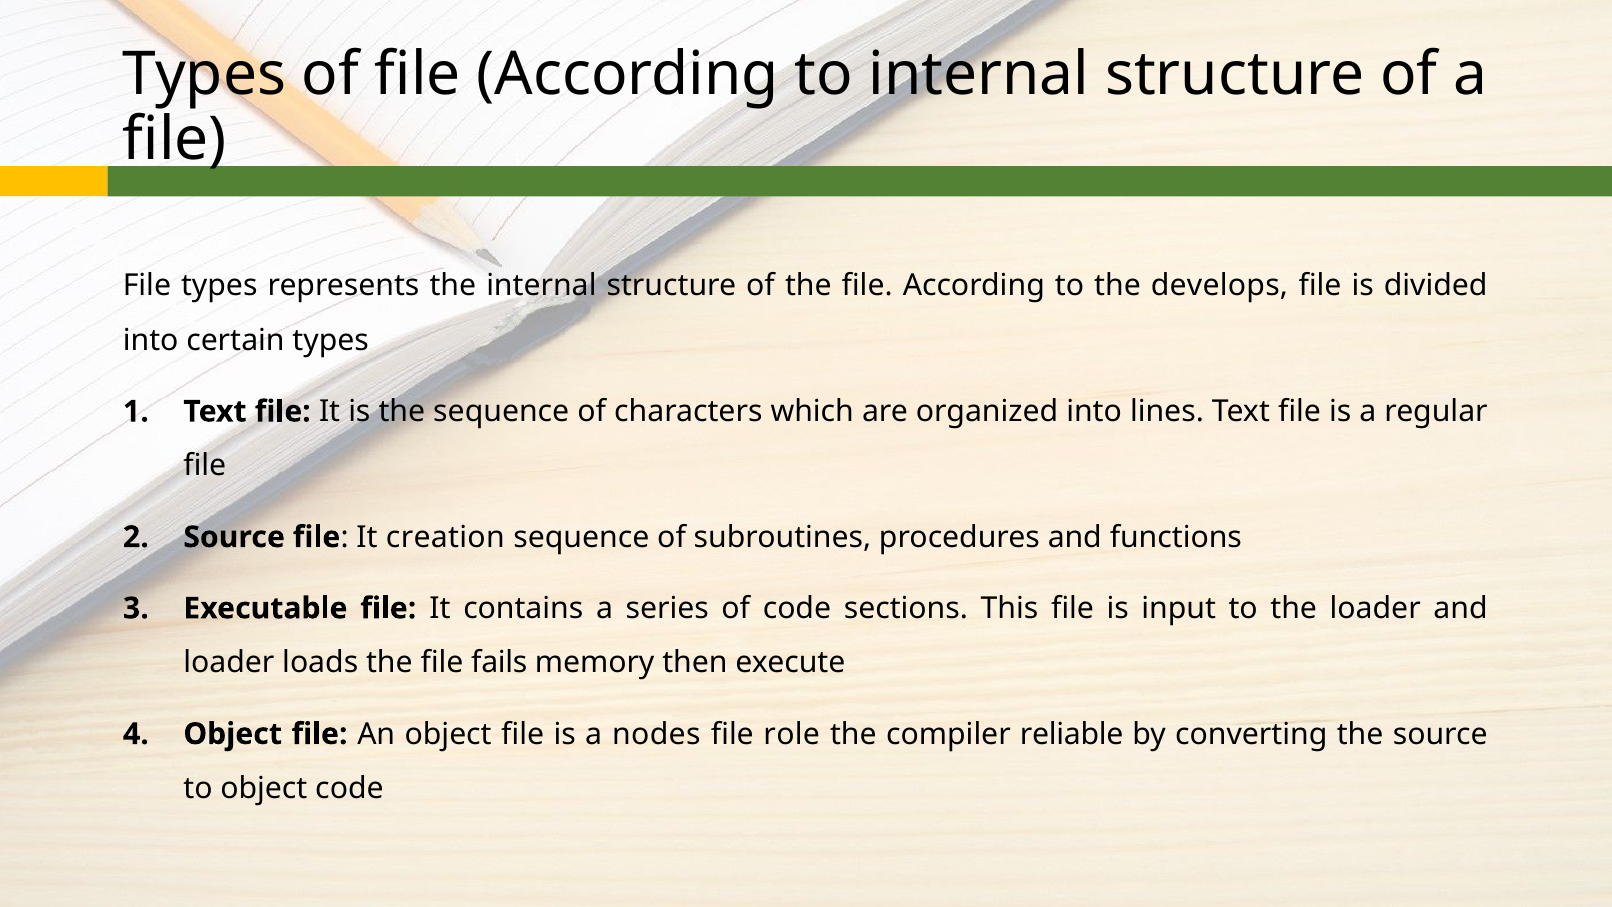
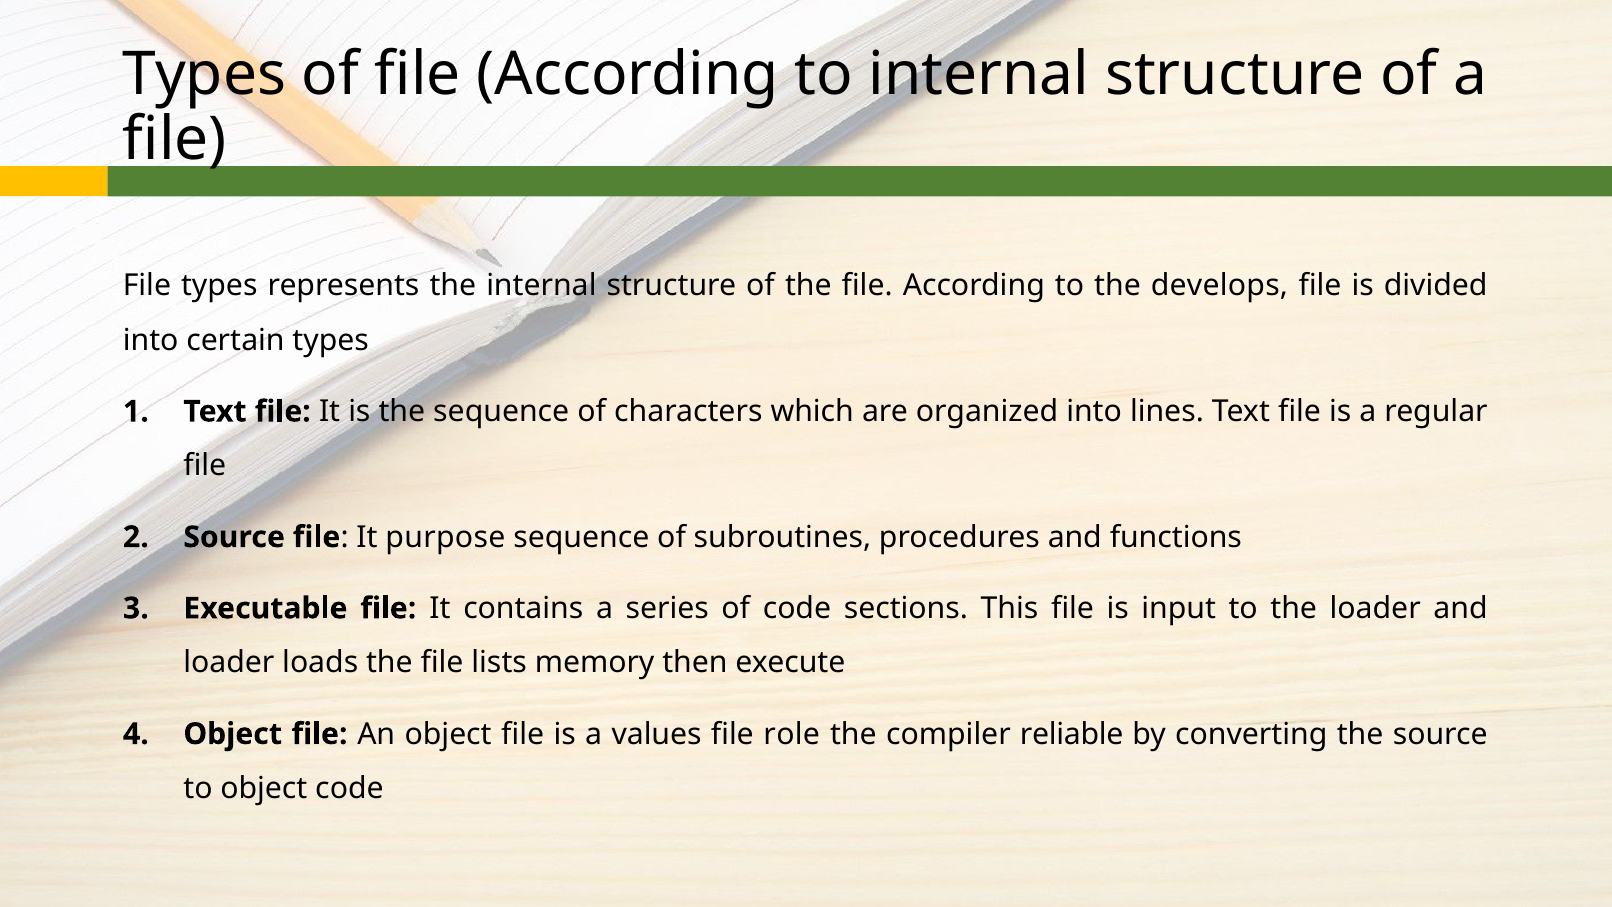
creation: creation -> purpose
fails: fails -> lists
nodes: nodes -> values
